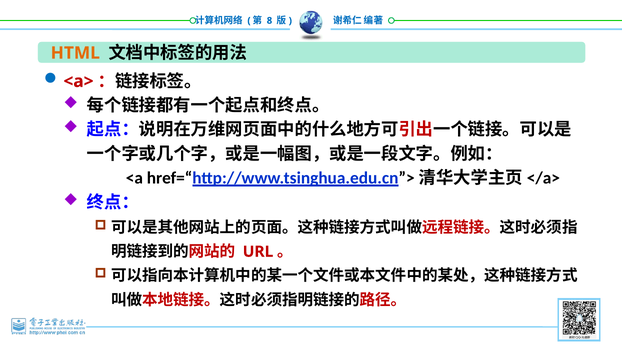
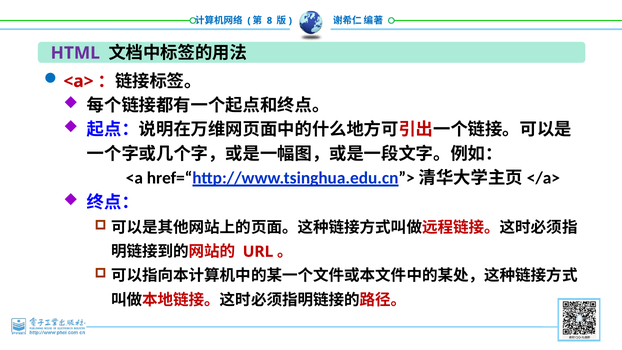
HTML colour: orange -> purple
